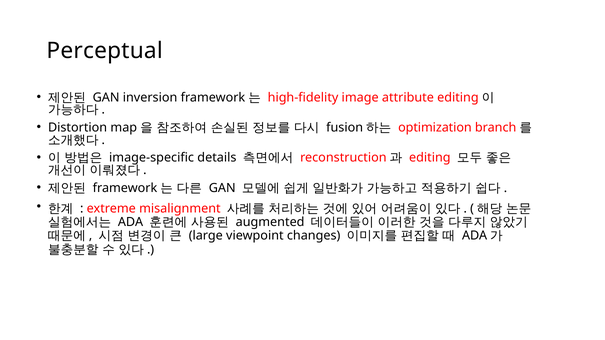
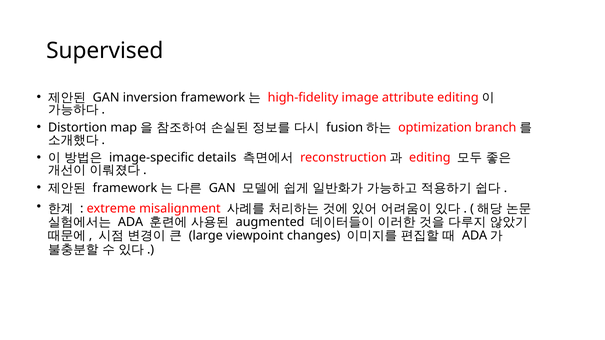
Perceptual: Perceptual -> Supervised
